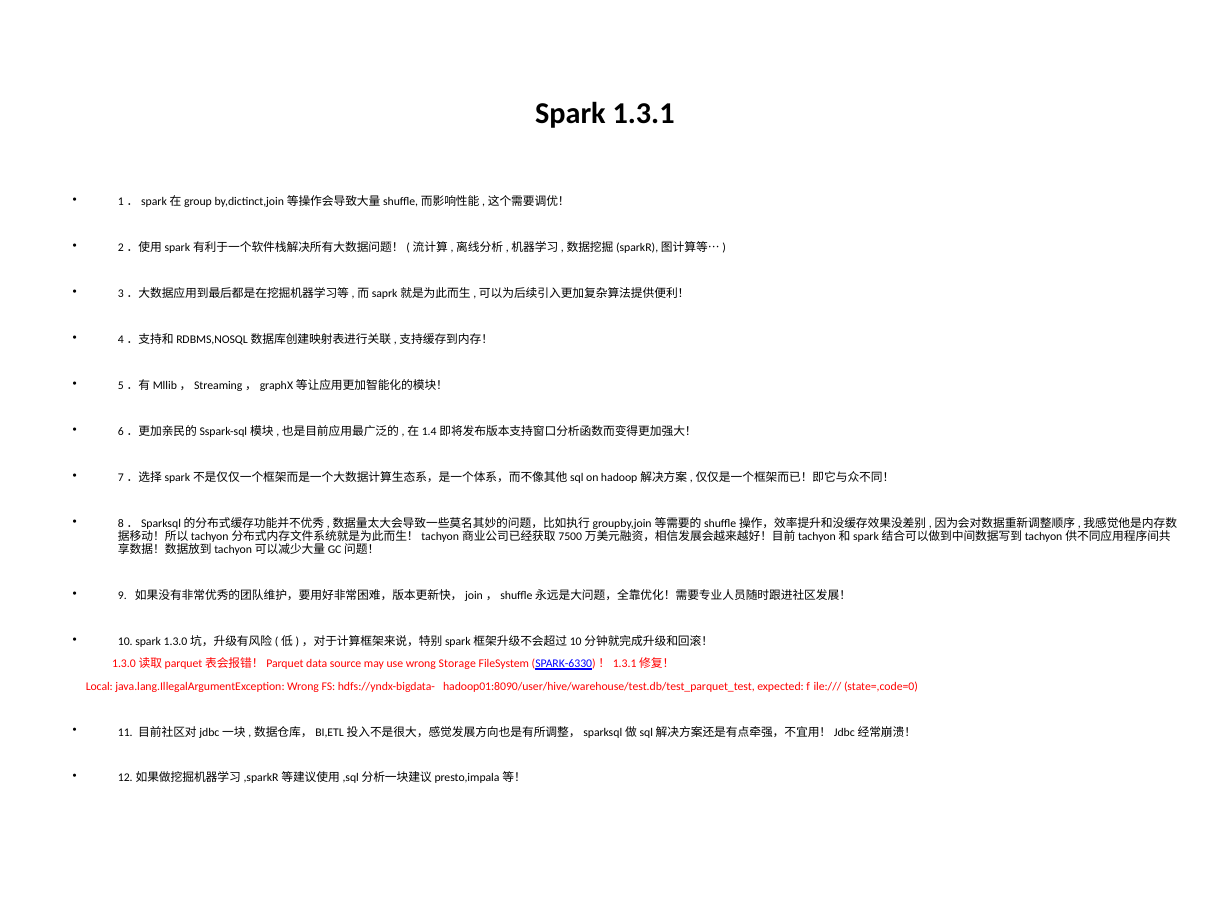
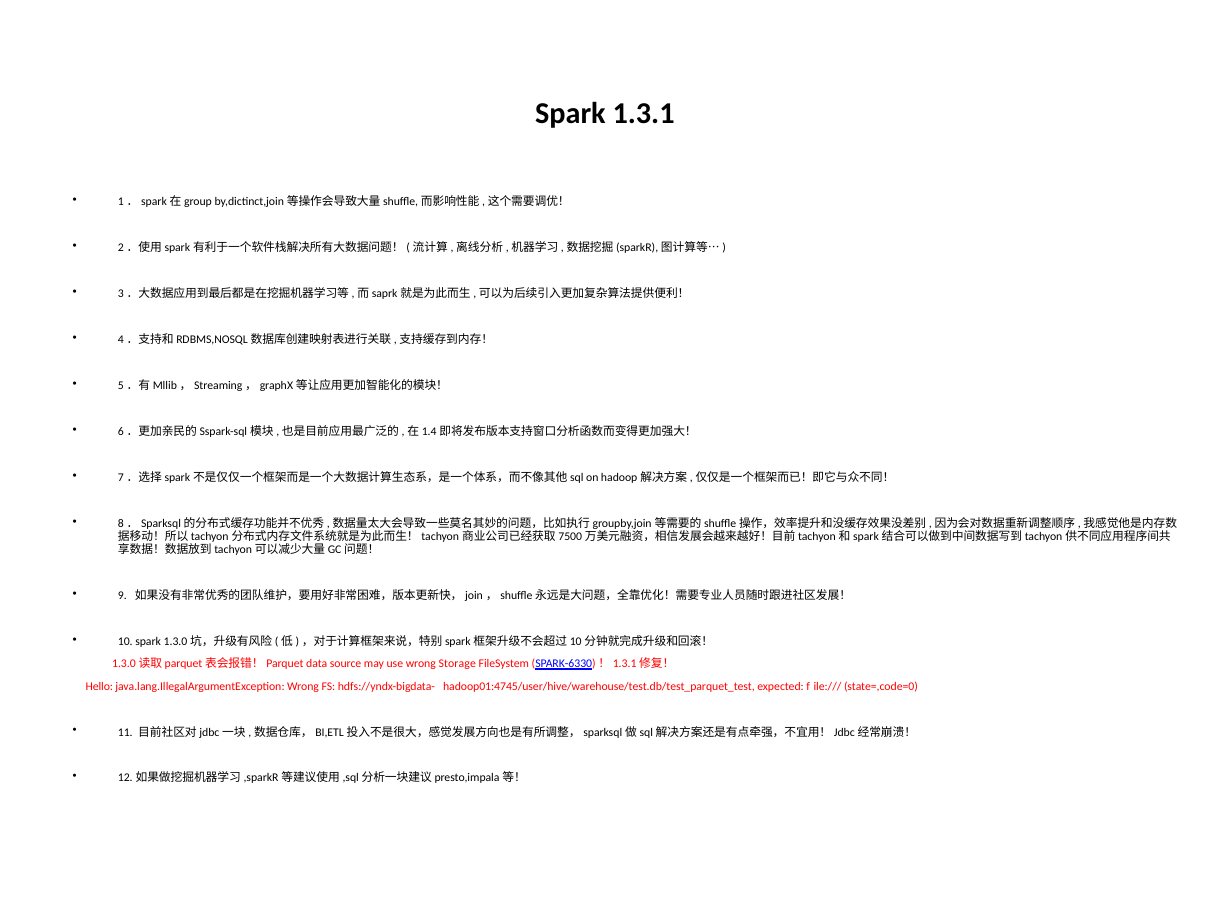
Local: Local -> Hello
hadoop01:8090/user/hive/warehouse/test.db/test_parquet_test: hadoop01:8090/user/hive/warehouse/test.db/test_parquet_test -> hadoop01:4745/user/hive/warehouse/test.db/test_parquet_test
